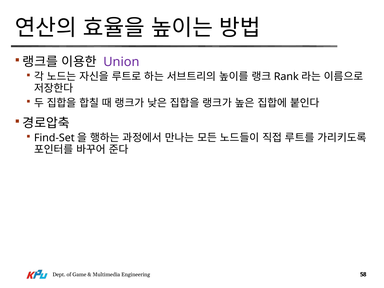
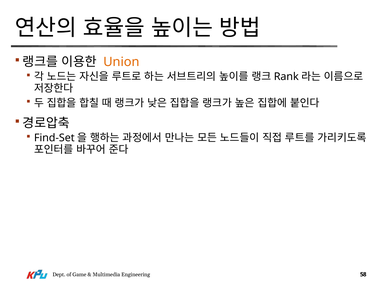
Union colour: purple -> orange
